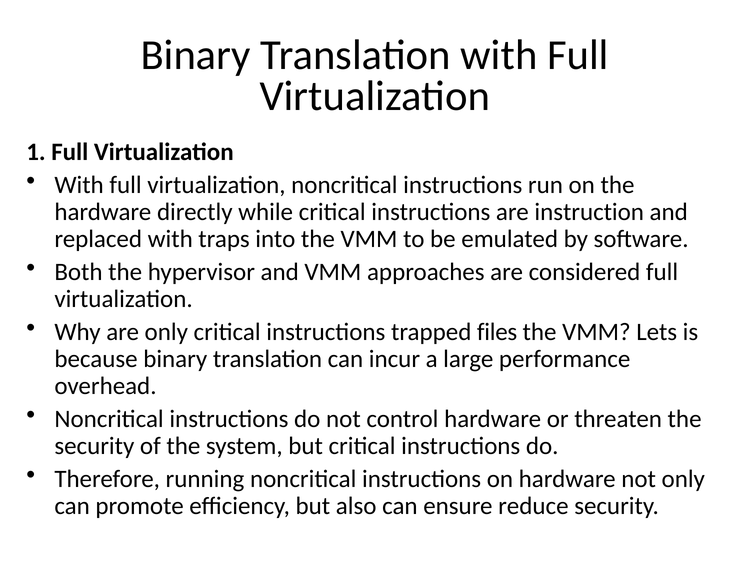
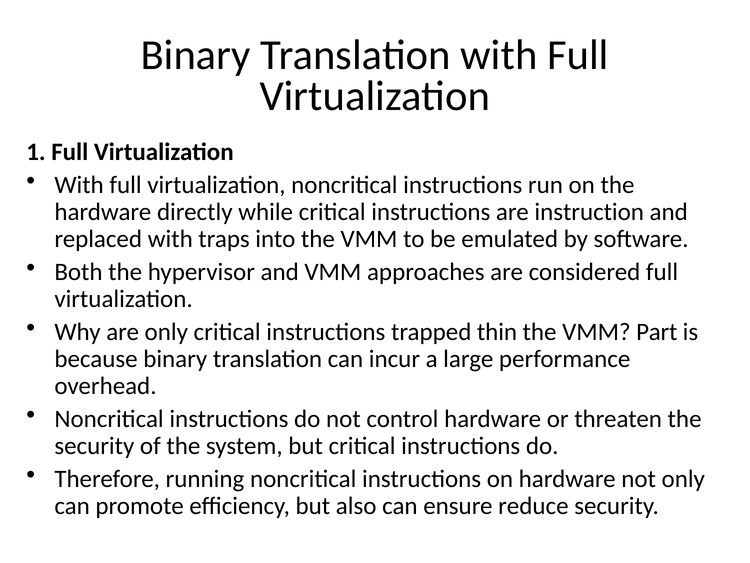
files: files -> thin
Lets: Lets -> Part
